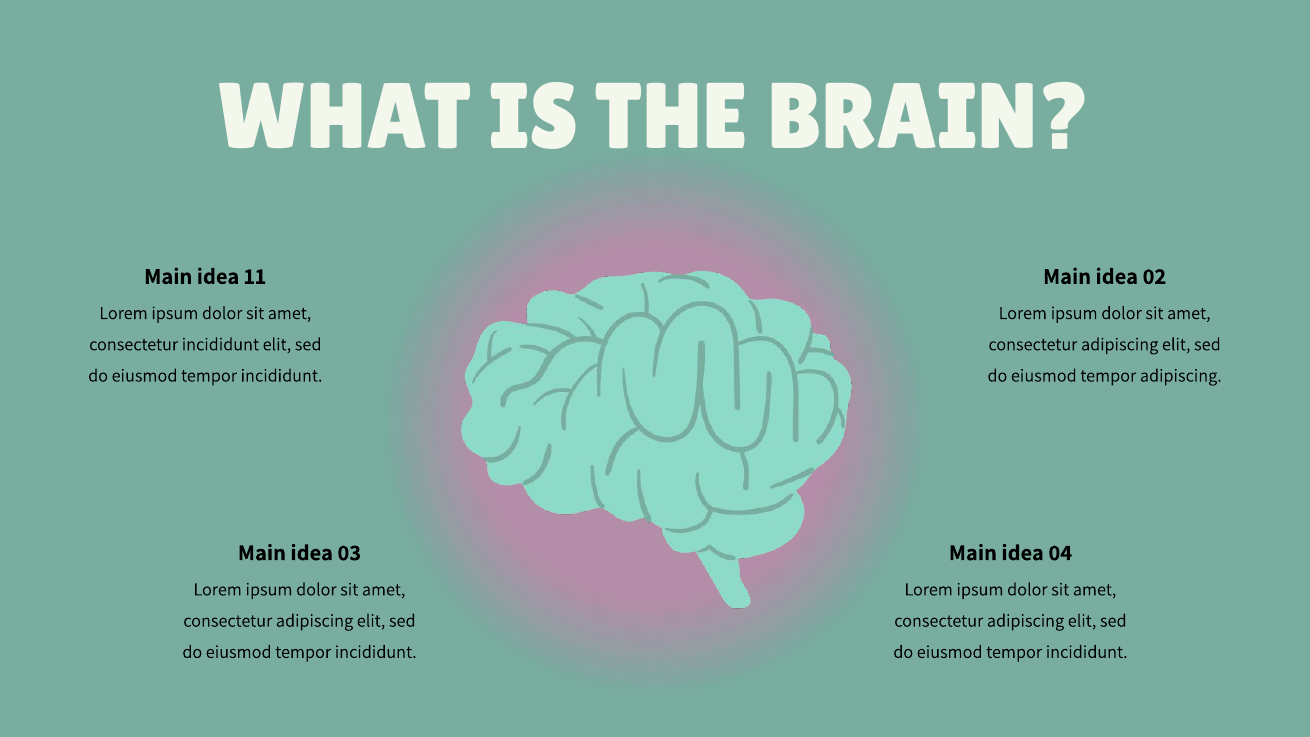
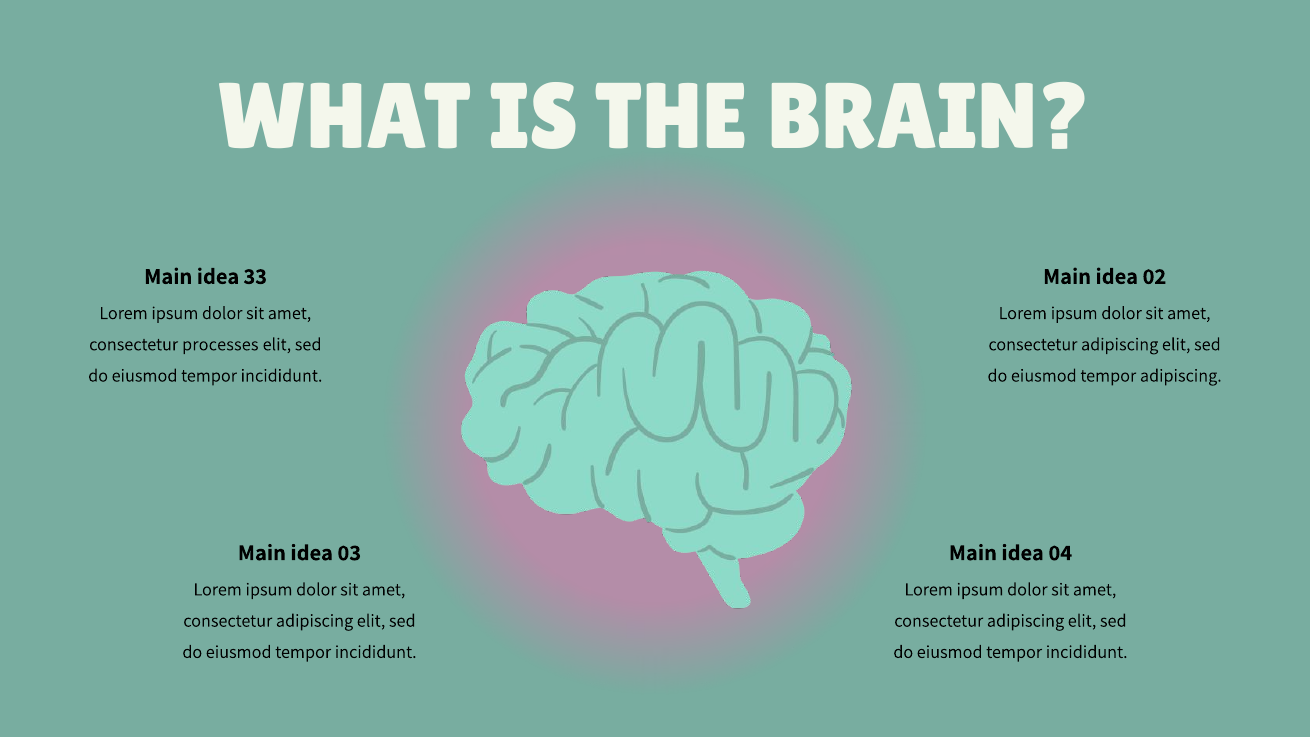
11: 11 -> 33
consectetur incididunt: incididunt -> processes
